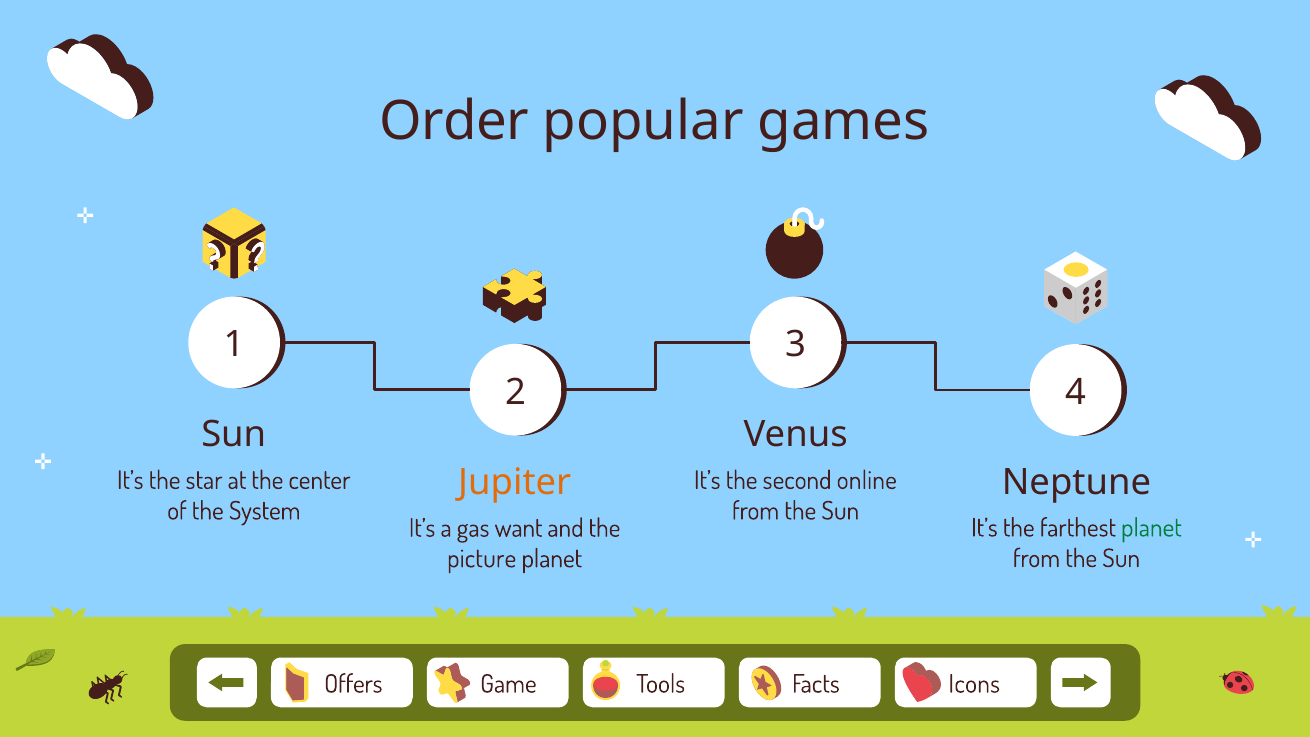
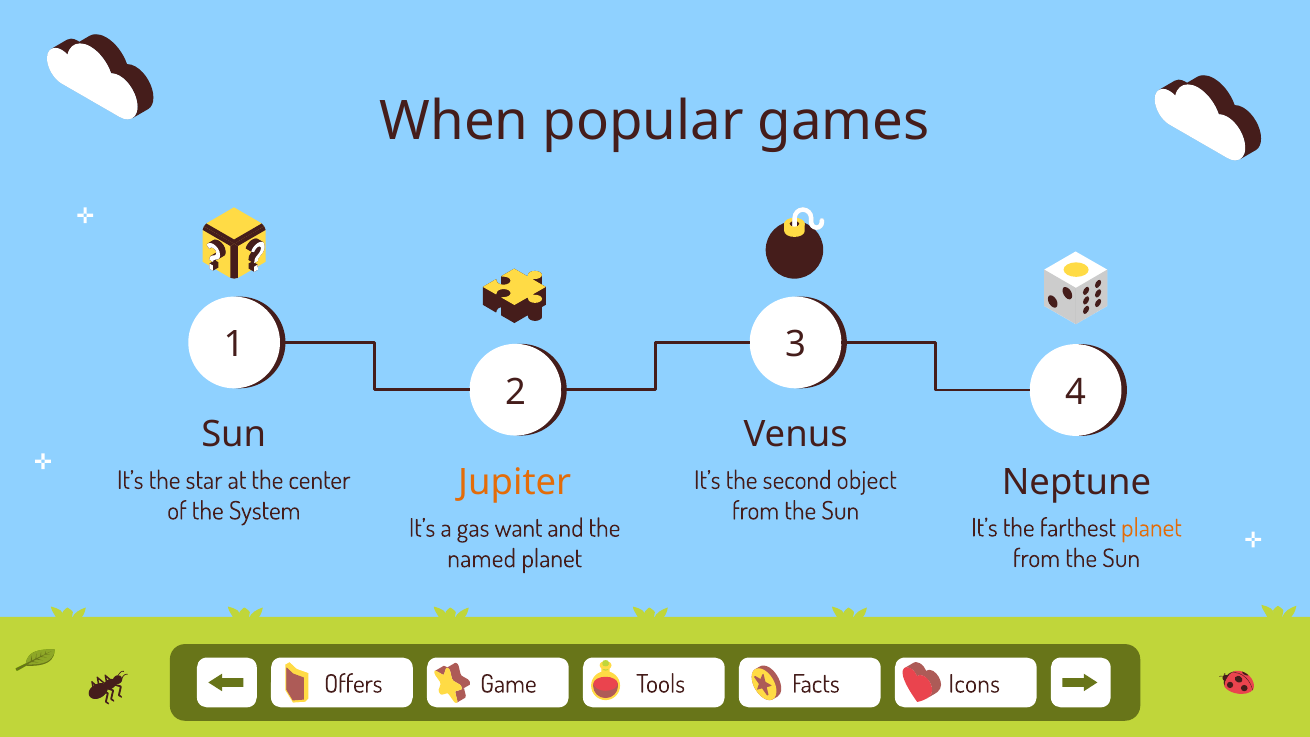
Order: Order -> When
online: online -> object
planet at (1151, 528) colour: green -> orange
picture: picture -> named
